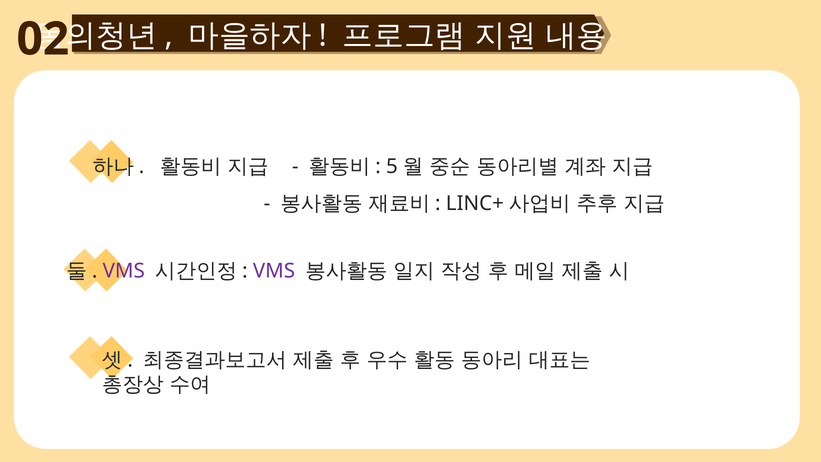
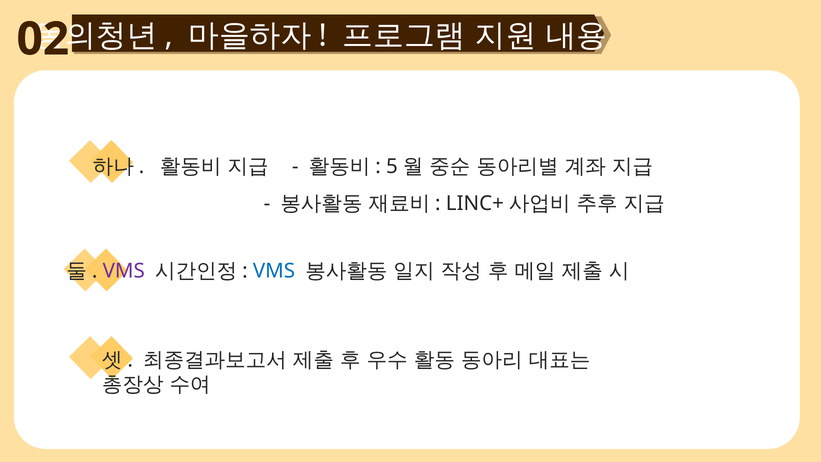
VMS at (274, 271) colour: purple -> blue
